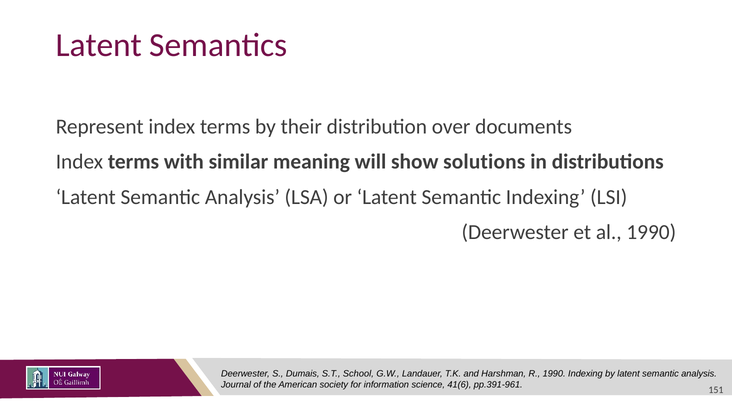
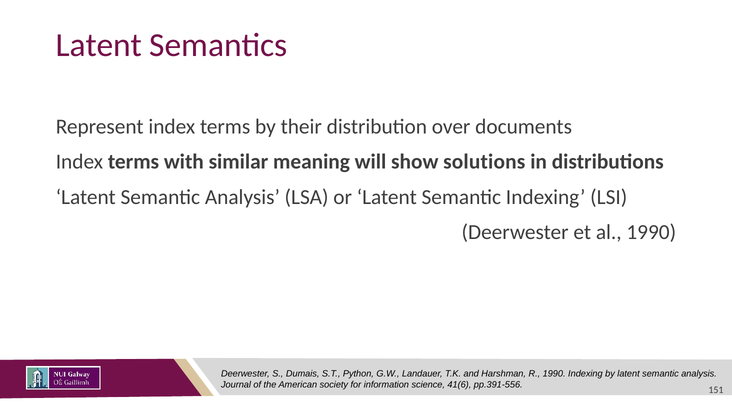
School: School -> Python
pp.391-961: pp.391-961 -> pp.391-556
